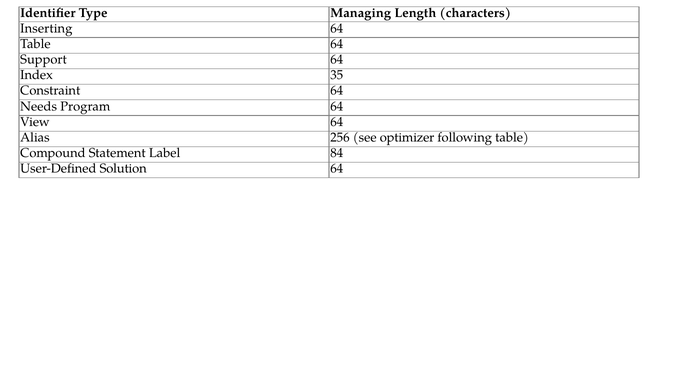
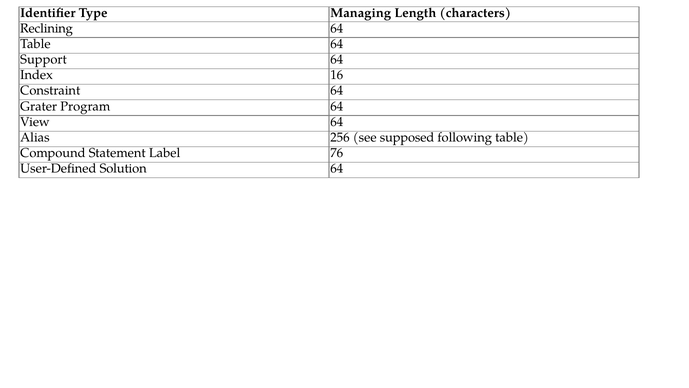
Inserting: Inserting -> Reclining
35: 35 -> 16
Needs: Needs -> Grater
optimizer: optimizer -> supposed
84: 84 -> 76
